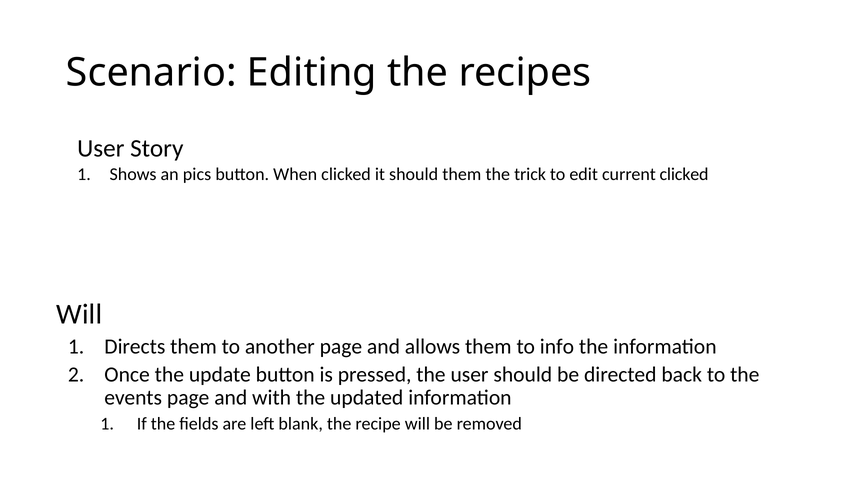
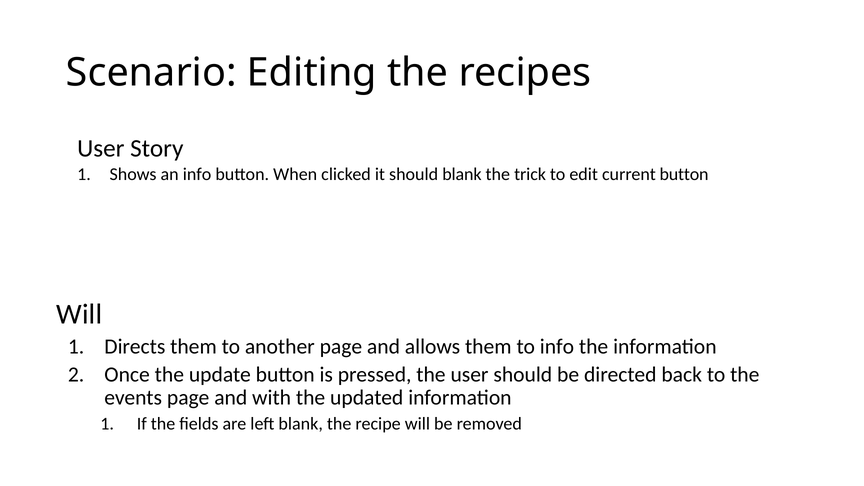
an pics: pics -> info
should them: them -> blank
current clicked: clicked -> button
